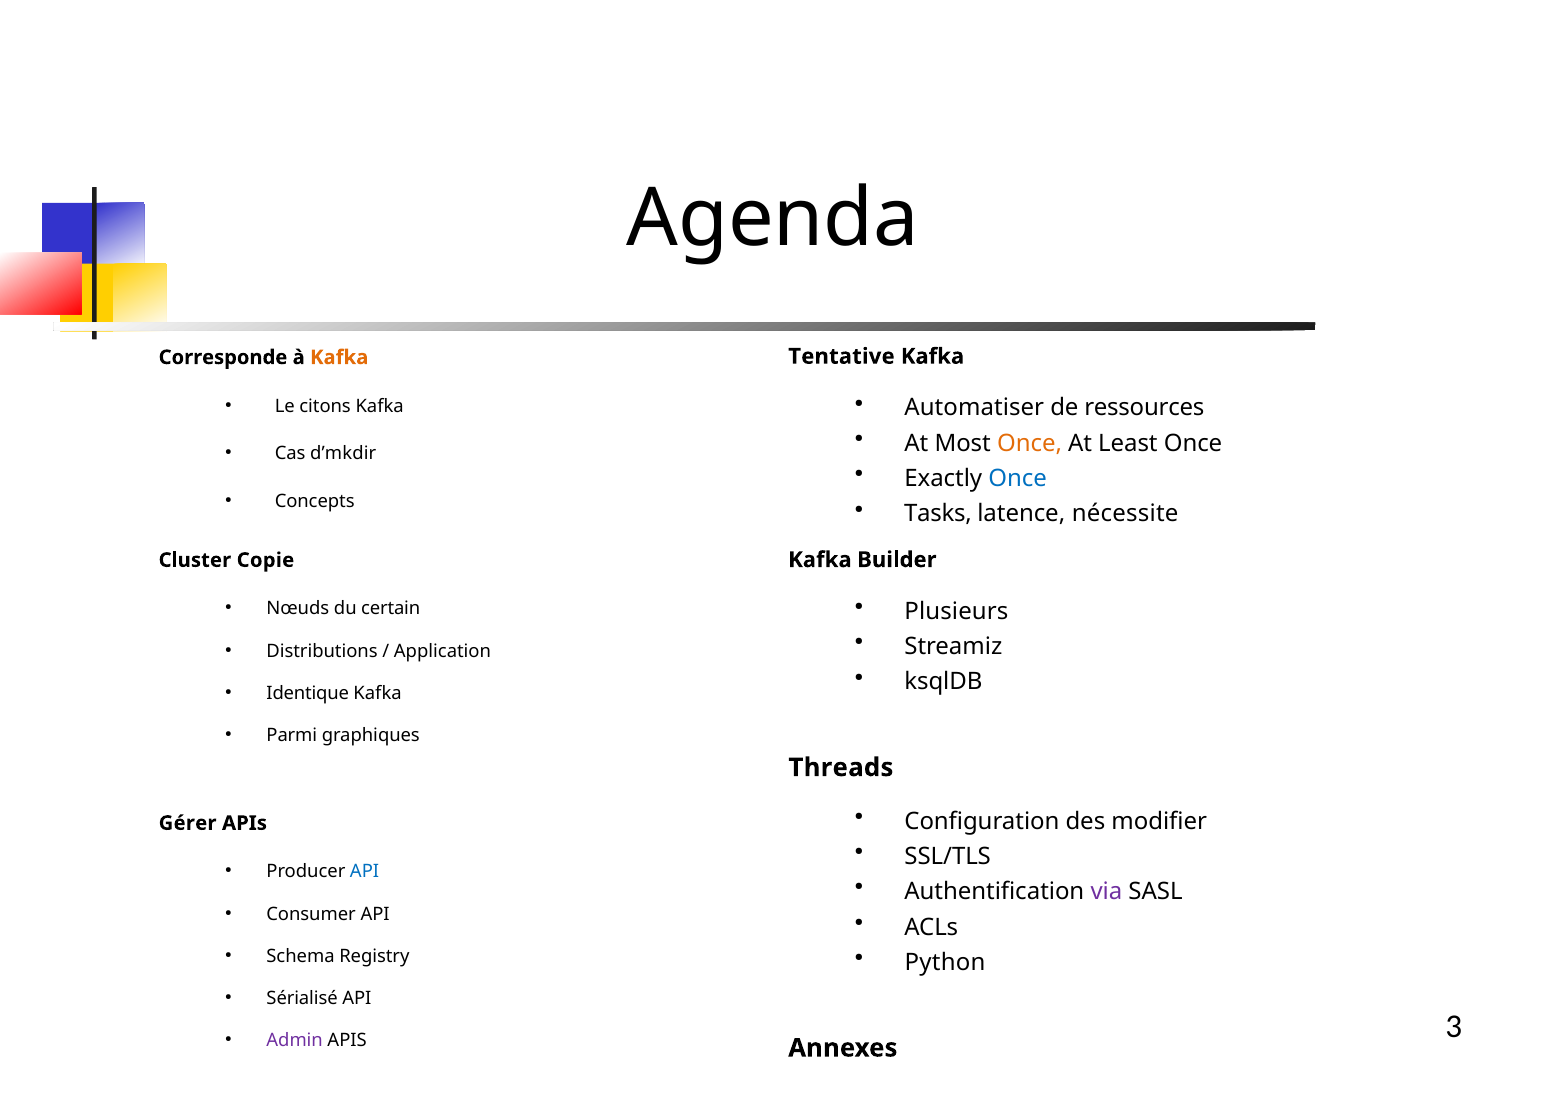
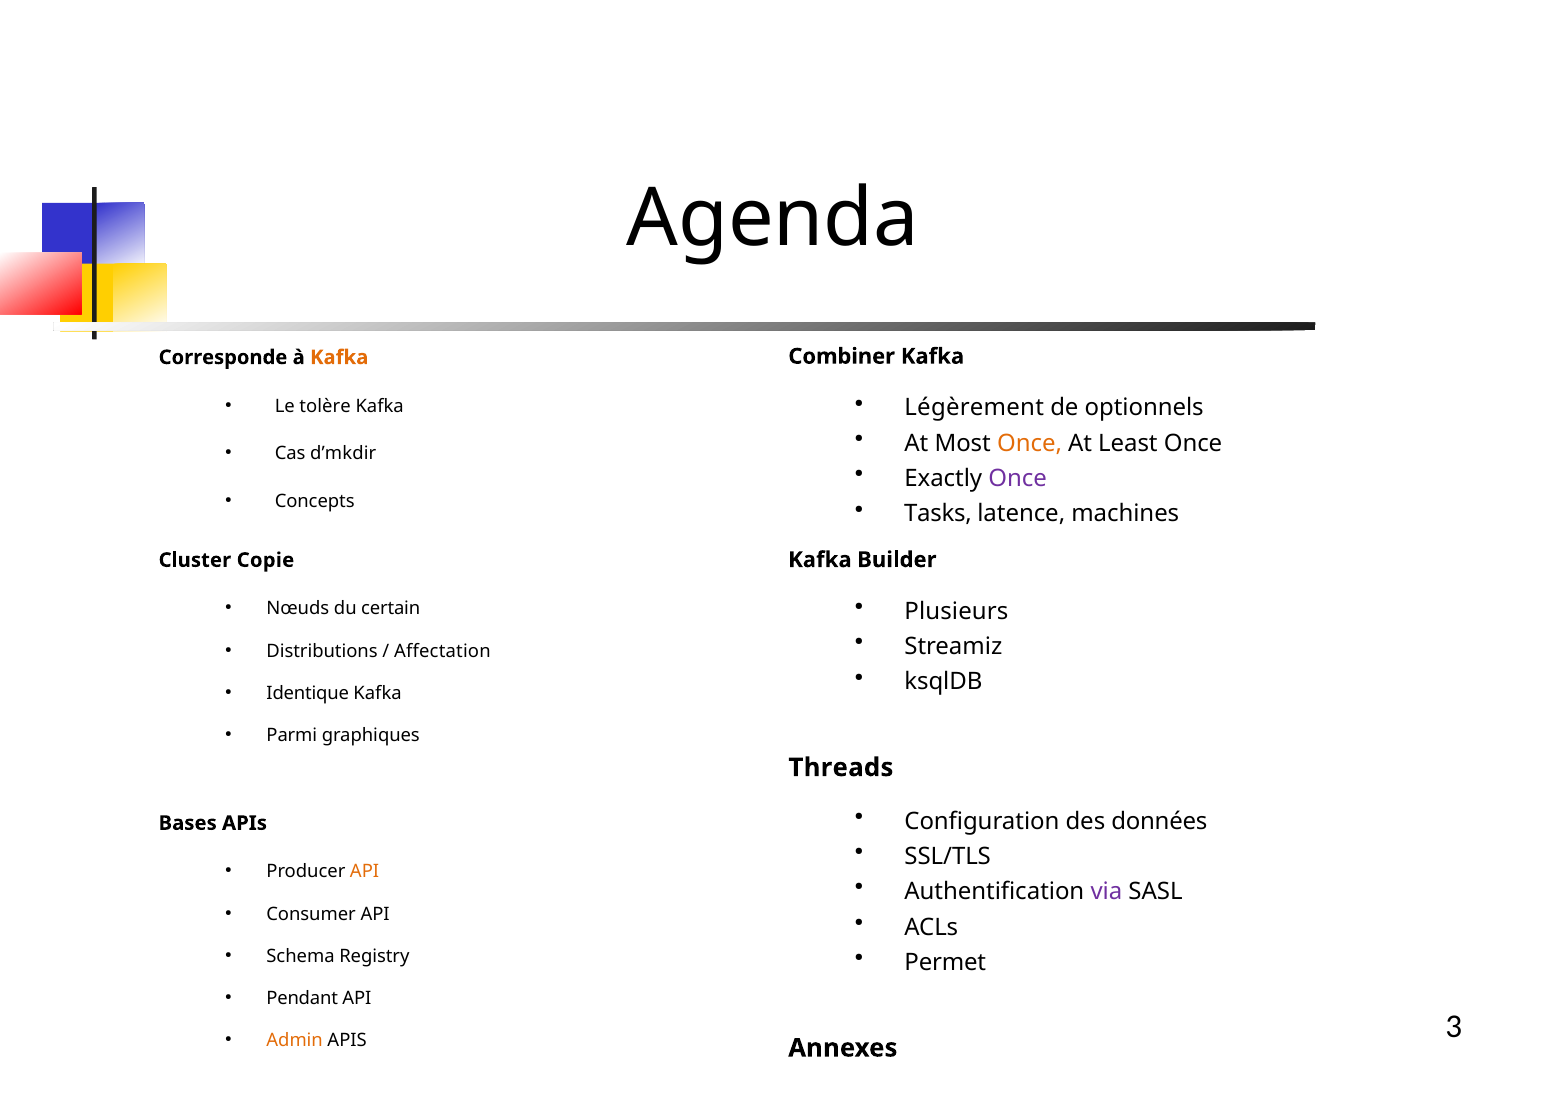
Tentative: Tentative -> Combiner
Automatiser: Automatiser -> Légèrement
ressources: ressources -> optionnels
citons: citons -> tolère
Once at (1018, 479) colour: blue -> purple
nécessite: nécessite -> machines
Application: Application -> Affectation
modifier: modifier -> données
Gérer: Gérer -> Bases
API at (365, 872) colour: blue -> orange
Python: Python -> Permet
Sérialisé: Sérialisé -> Pendant
Admin colour: purple -> orange
